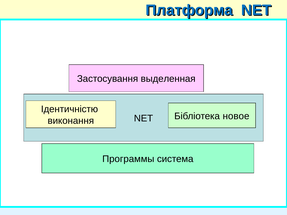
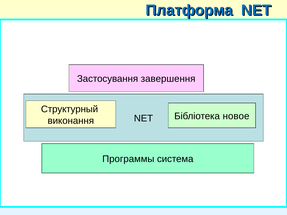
выделенная: выделенная -> завершення
Ідентичністю: Ідентичністю -> Структурный
